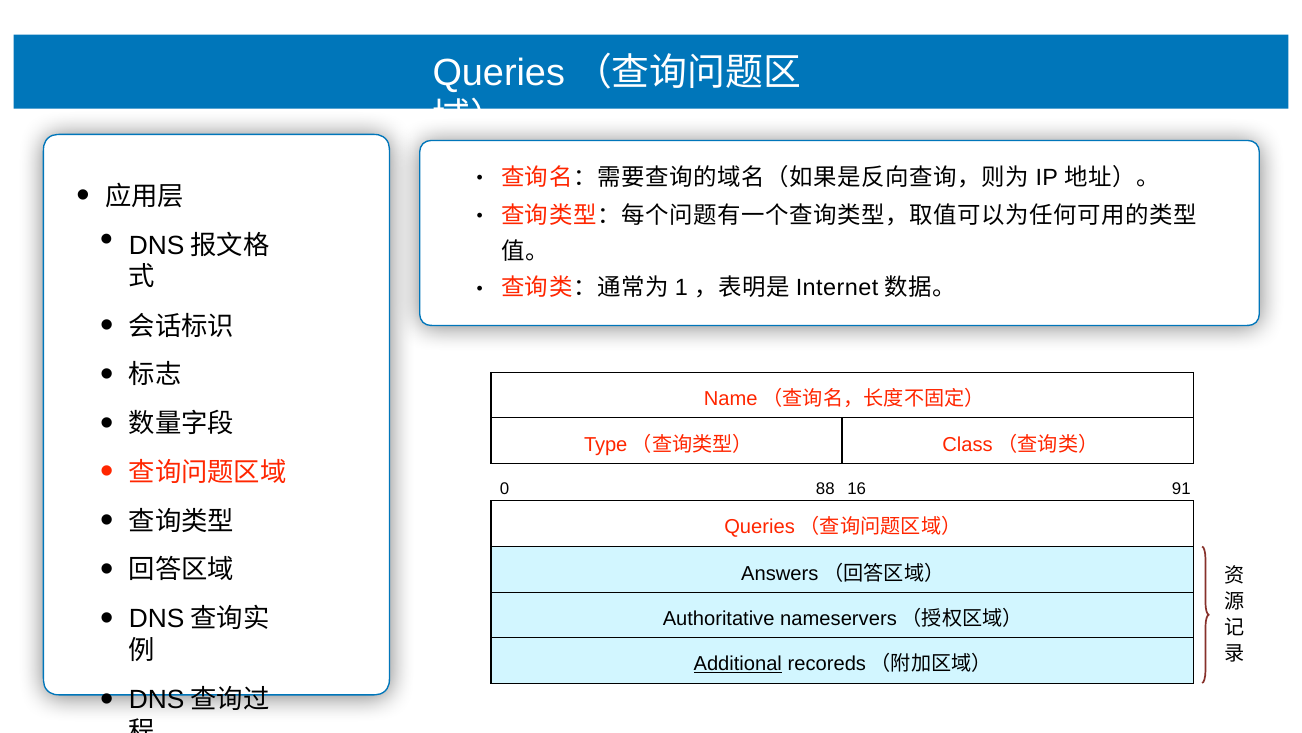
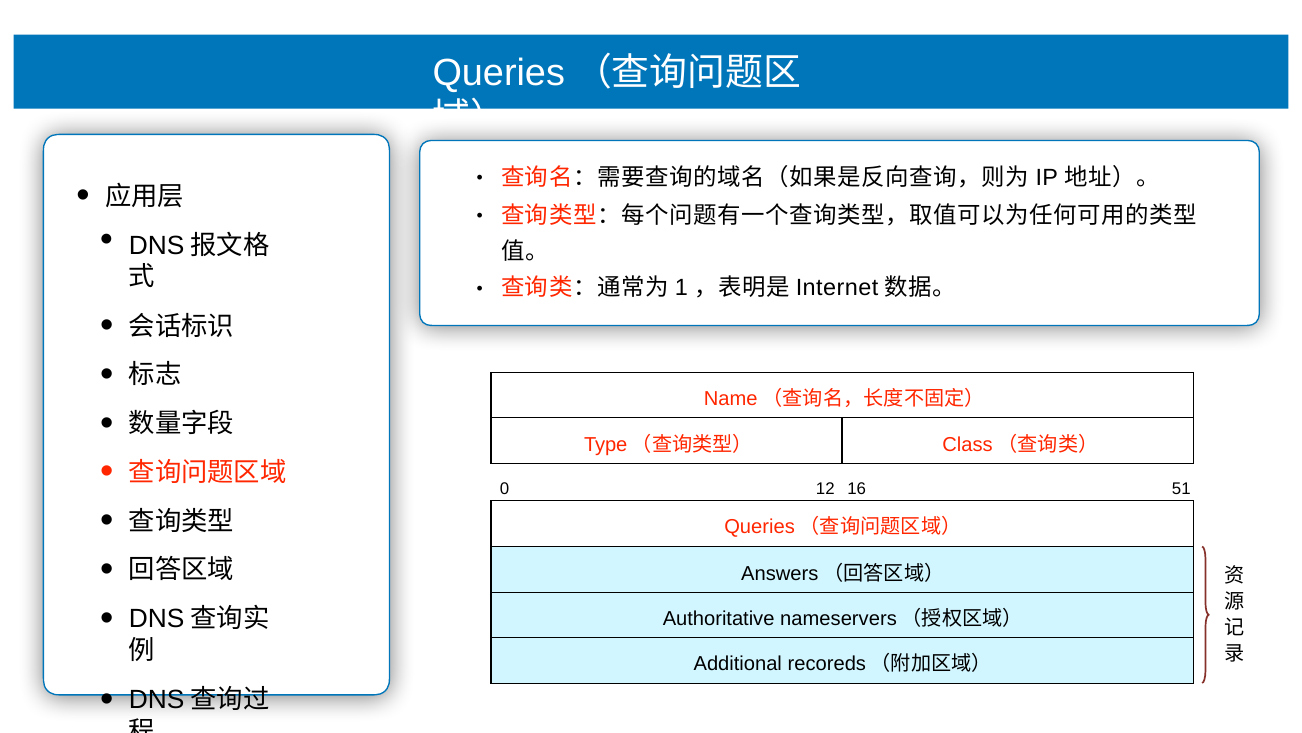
88: 88 -> 12
91: 91 -> 51
Additional underline: present -> none
